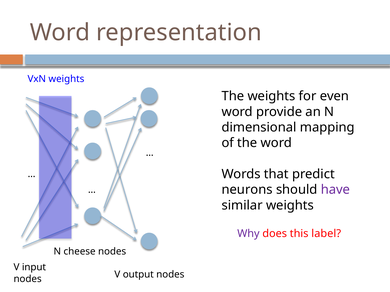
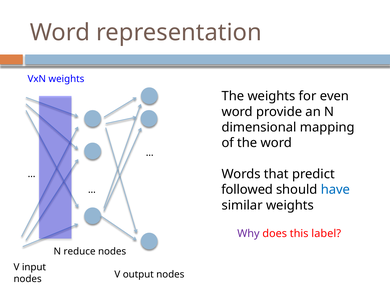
neurons: neurons -> followed
have colour: purple -> blue
cheese: cheese -> reduce
